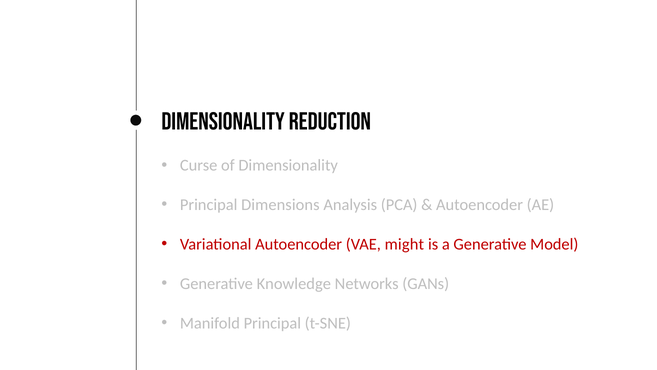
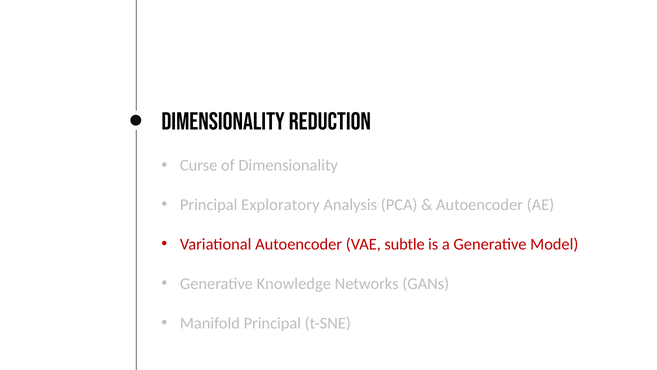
Dimensions: Dimensions -> Exploratory
might: might -> subtle
